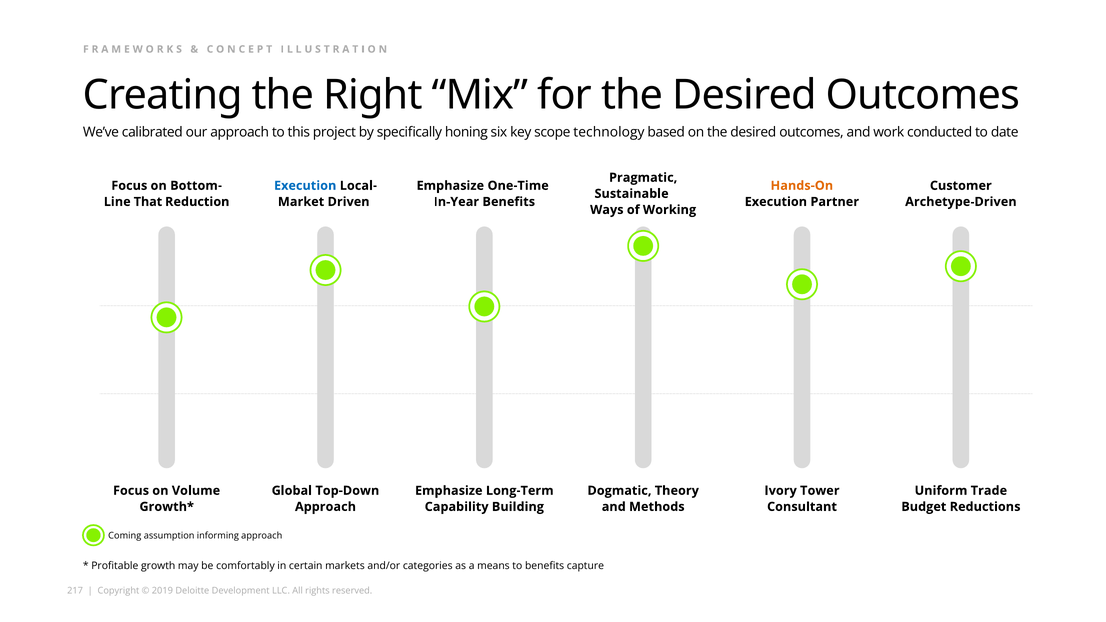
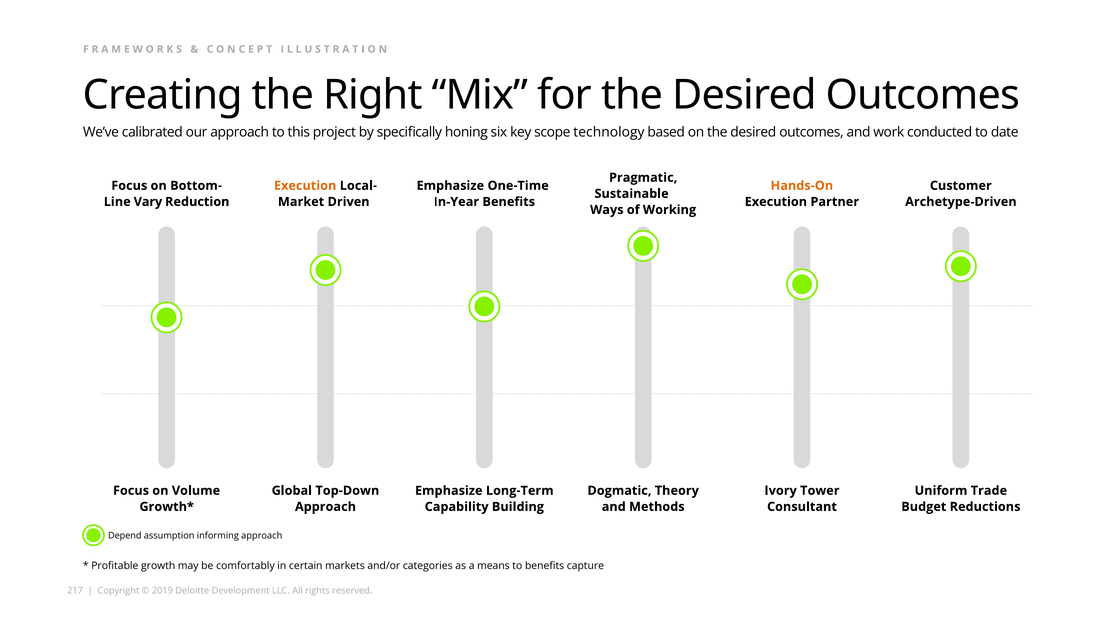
Execution at (305, 186) colour: blue -> orange
That: That -> Vary
Coming: Coming -> Depend
